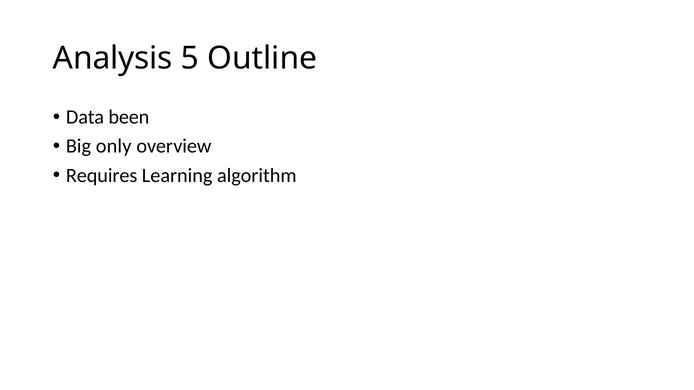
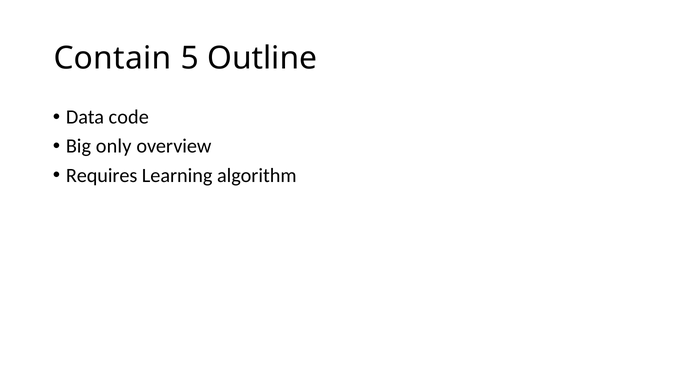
Analysis: Analysis -> Contain
been: been -> code
